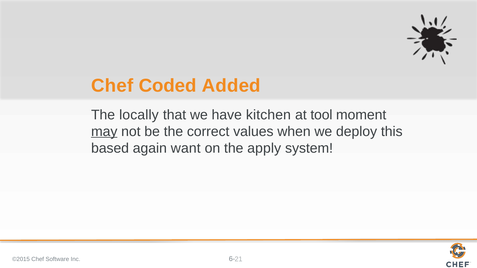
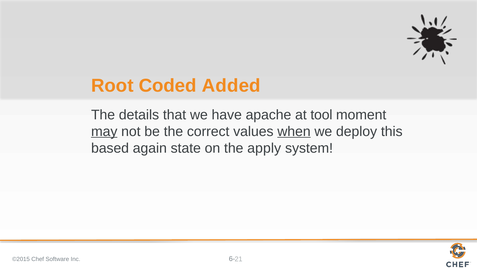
Chef at (112, 86): Chef -> Root
locally: locally -> details
kitchen: kitchen -> apache
when underline: none -> present
want: want -> state
